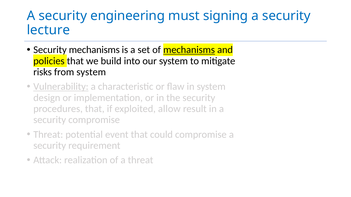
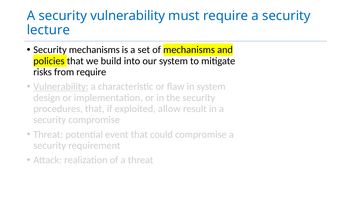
security engineering: engineering -> vulnerability
must signing: signing -> require
mechanisms at (189, 50) underline: present -> none
from system: system -> require
